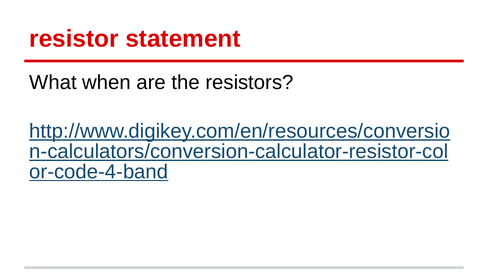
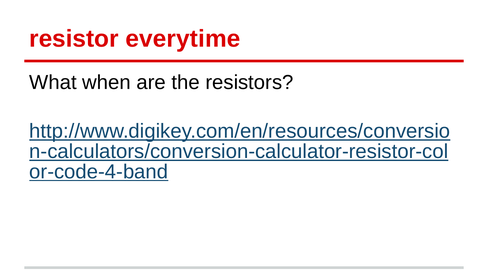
statement: statement -> everytime
